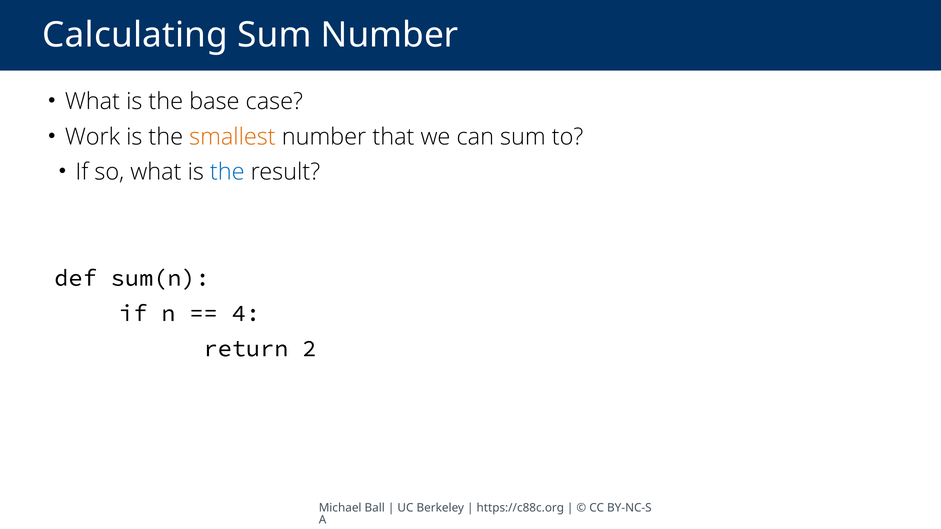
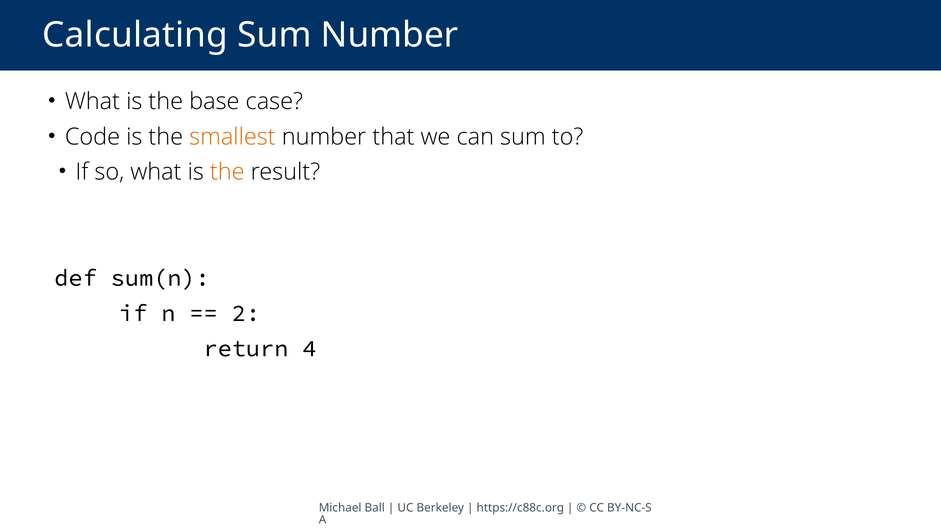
Work: Work -> Code
the at (227, 172) colour: blue -> orange
4: 4 -> 2
2: 2 -> 4
